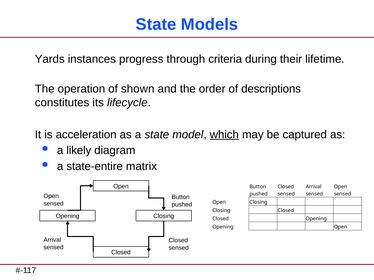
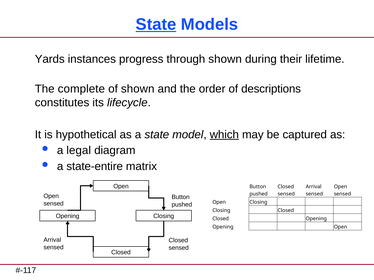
State at (156, 25) underline: none -> present
through criteria: criteria -> shown
operation: operation -> complete
acceleration: acceleration -> hypothetical
likely: likely -> legal
